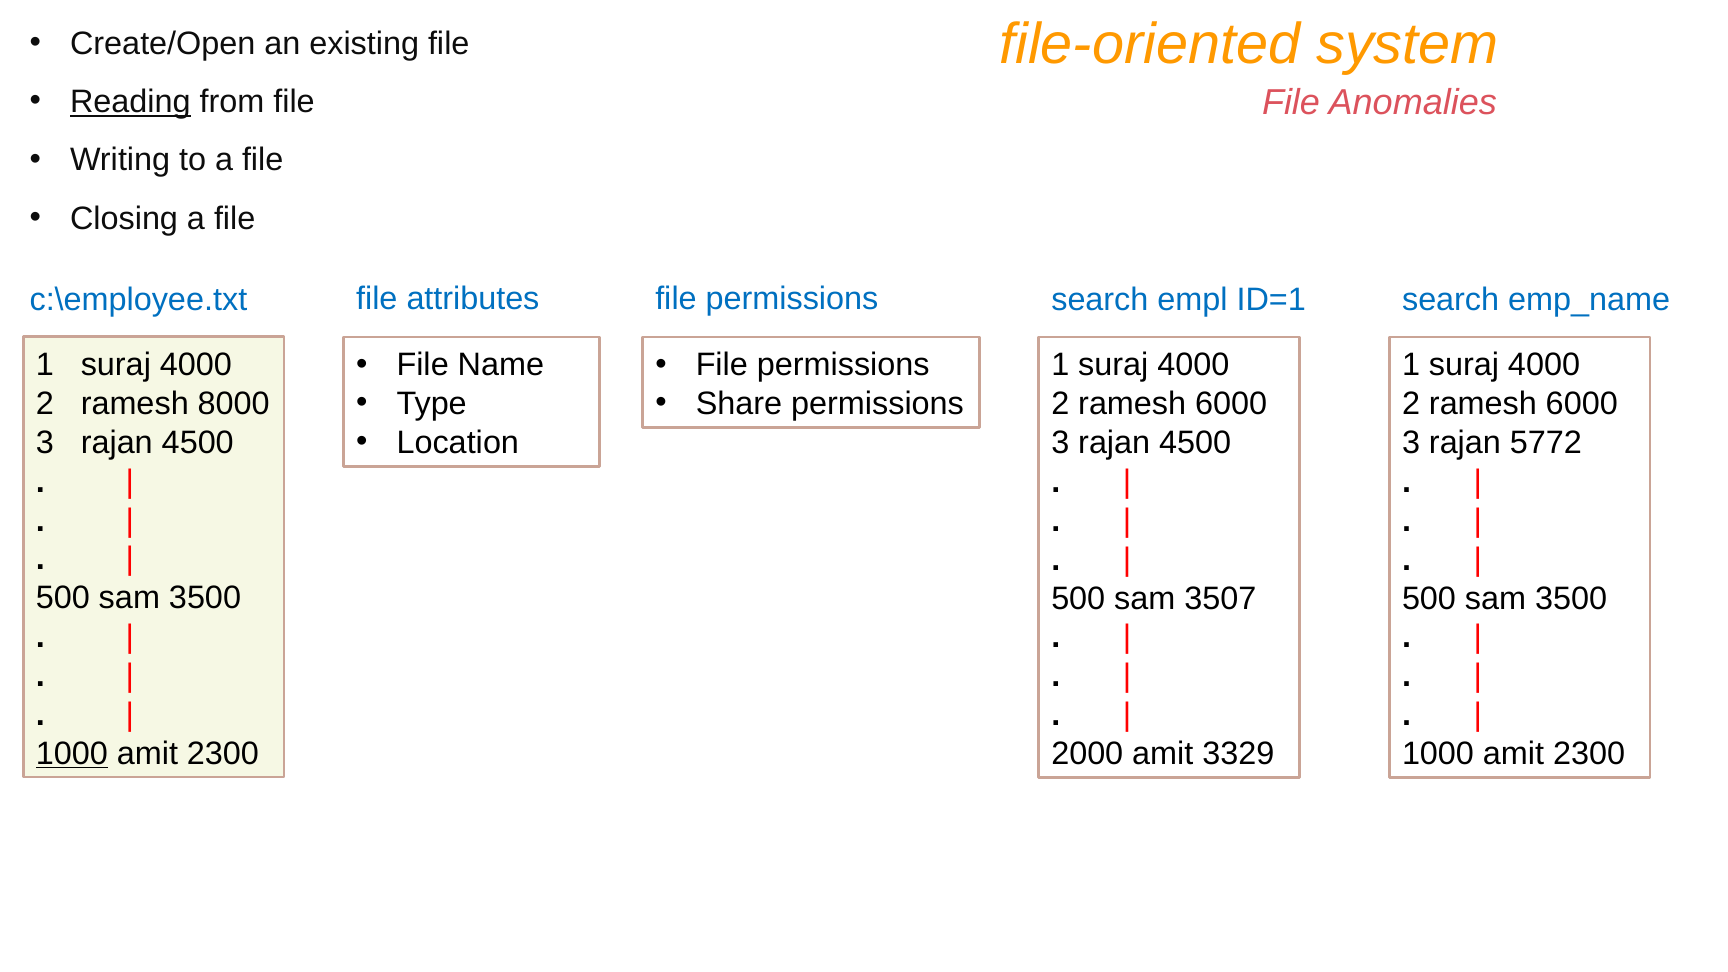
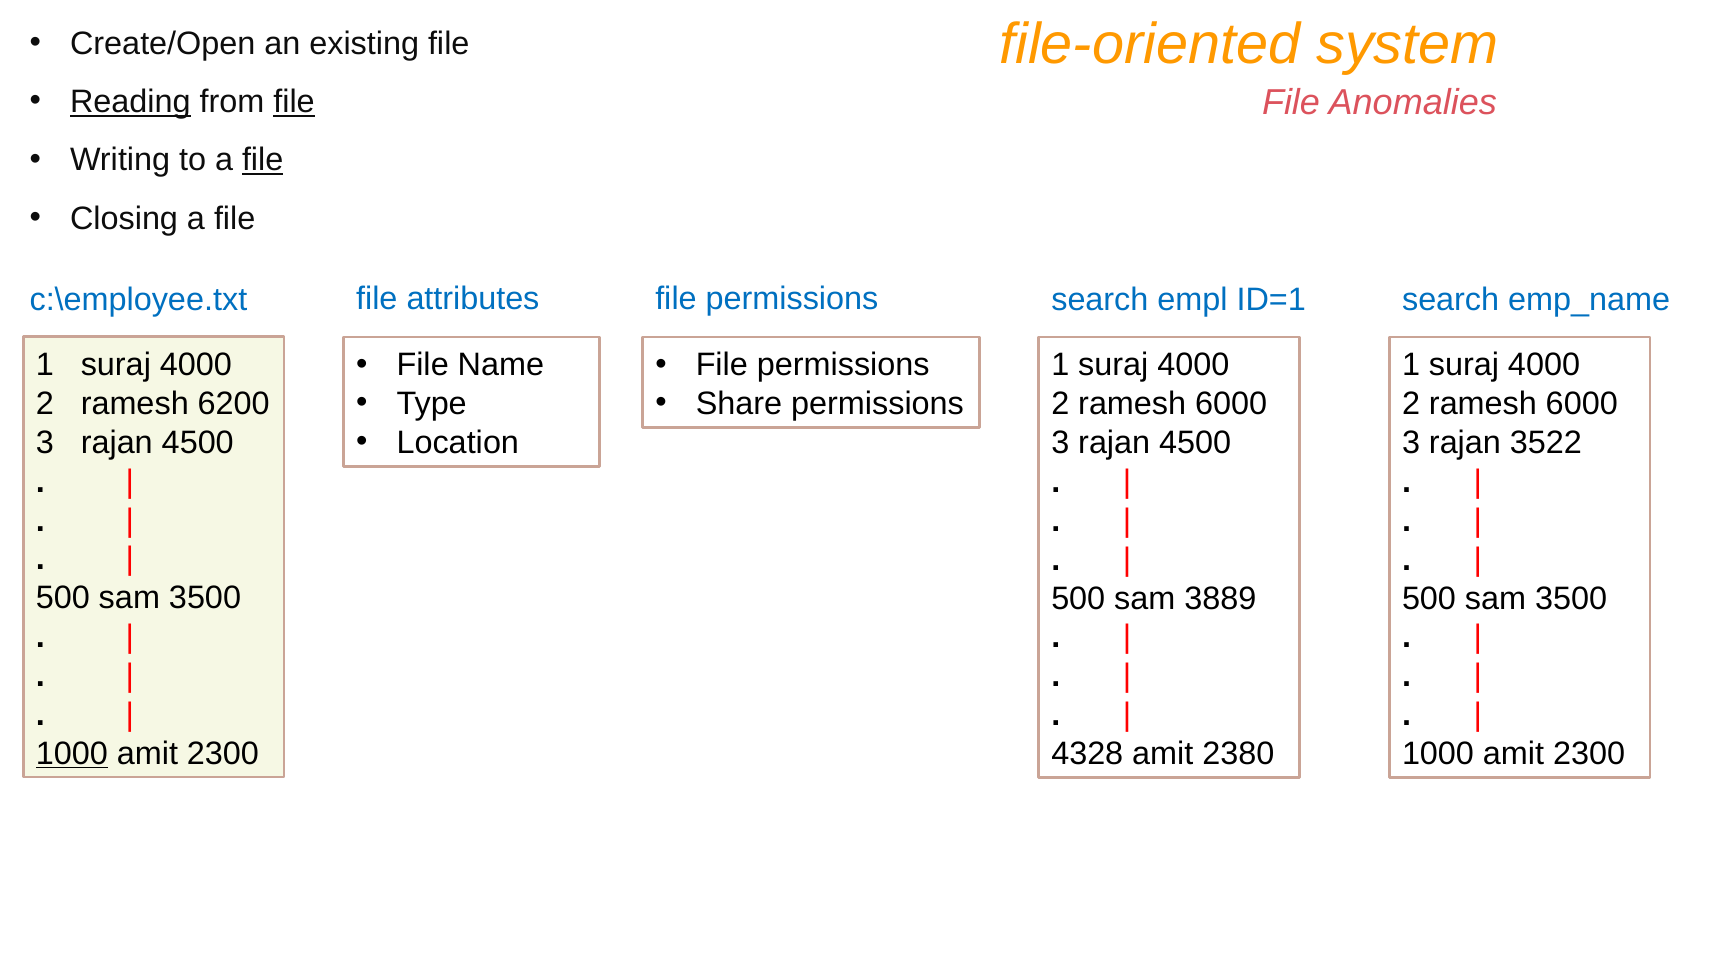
file at (294, 102) underline: none -> present
file at (263, 160) underline: none -> present
8000: 8000 -> 6200
5772: 5772 -> 3522
3507: 3507 -> 3889
2000: 2000 -> 4328
3329: 3329 -> 2380
